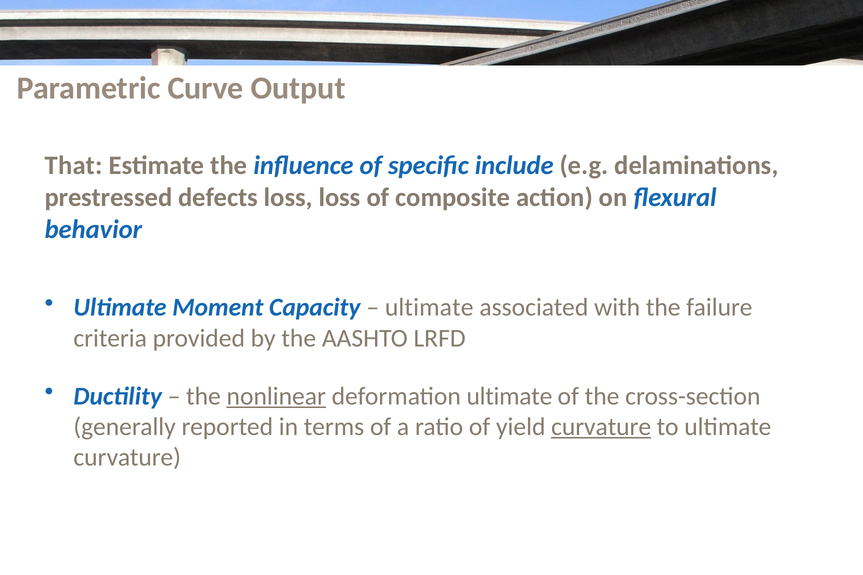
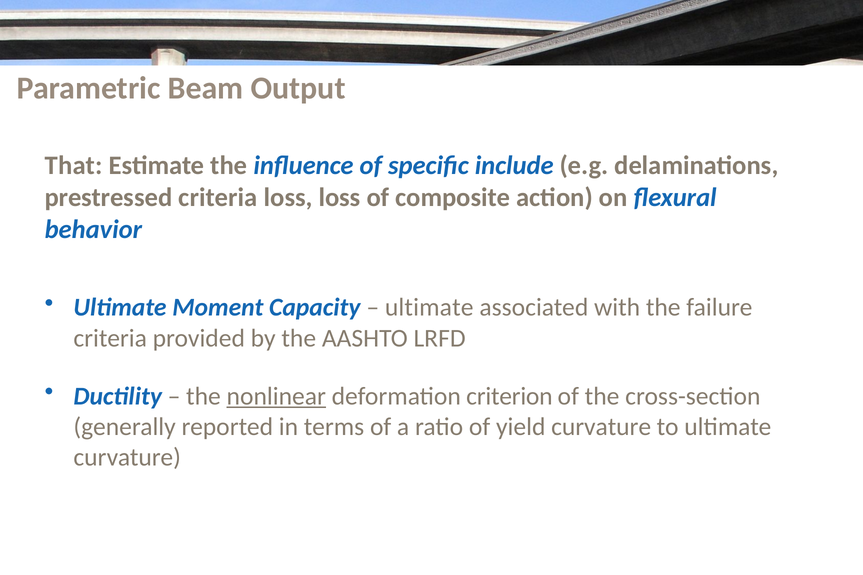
Curve: Curve -> Beam
prestressed defects: defects -> criteria
deformation ultimate: ultimate -> criterion
curvature at (601, 427) underline: present -> none
